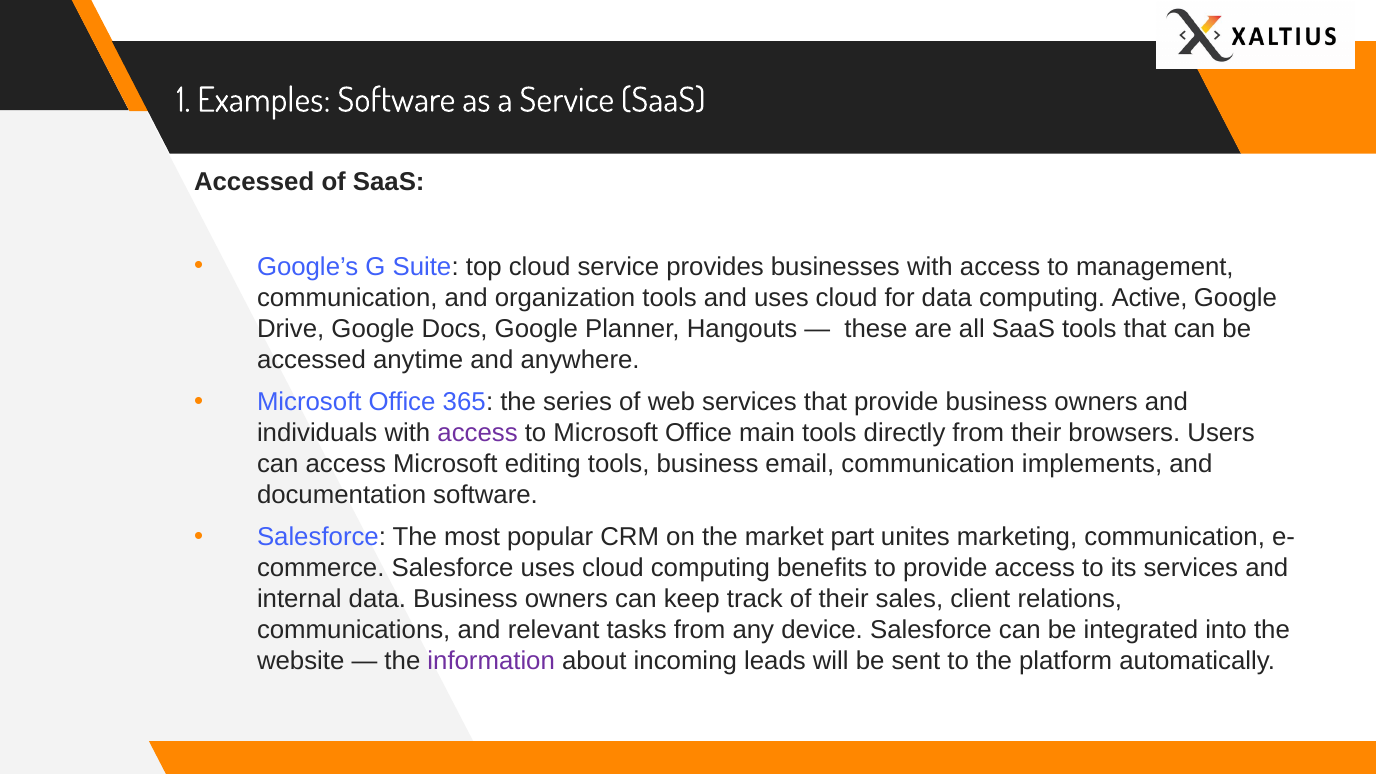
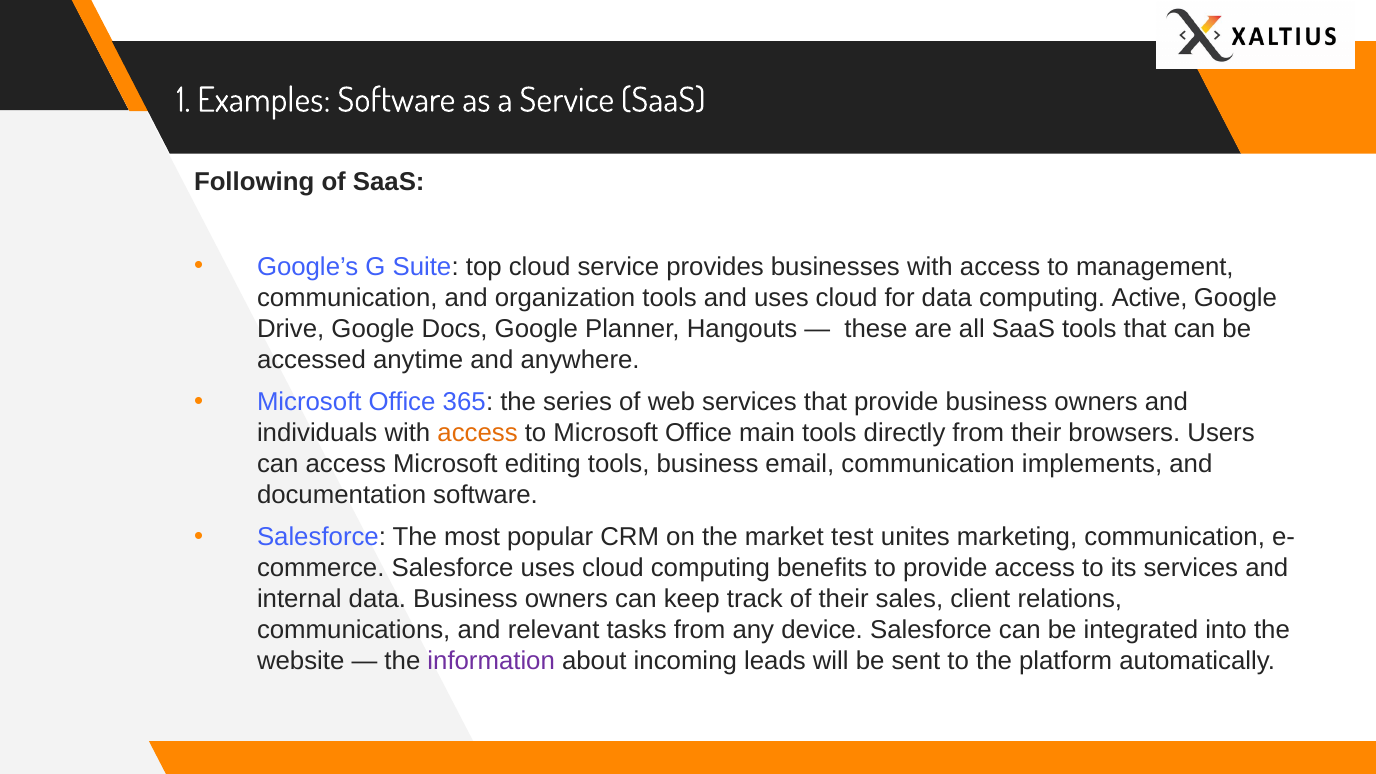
Accessed at (254, 182): Accessed -> Following
access at (478, 433) colour: purple -> orange
part: part -> test
